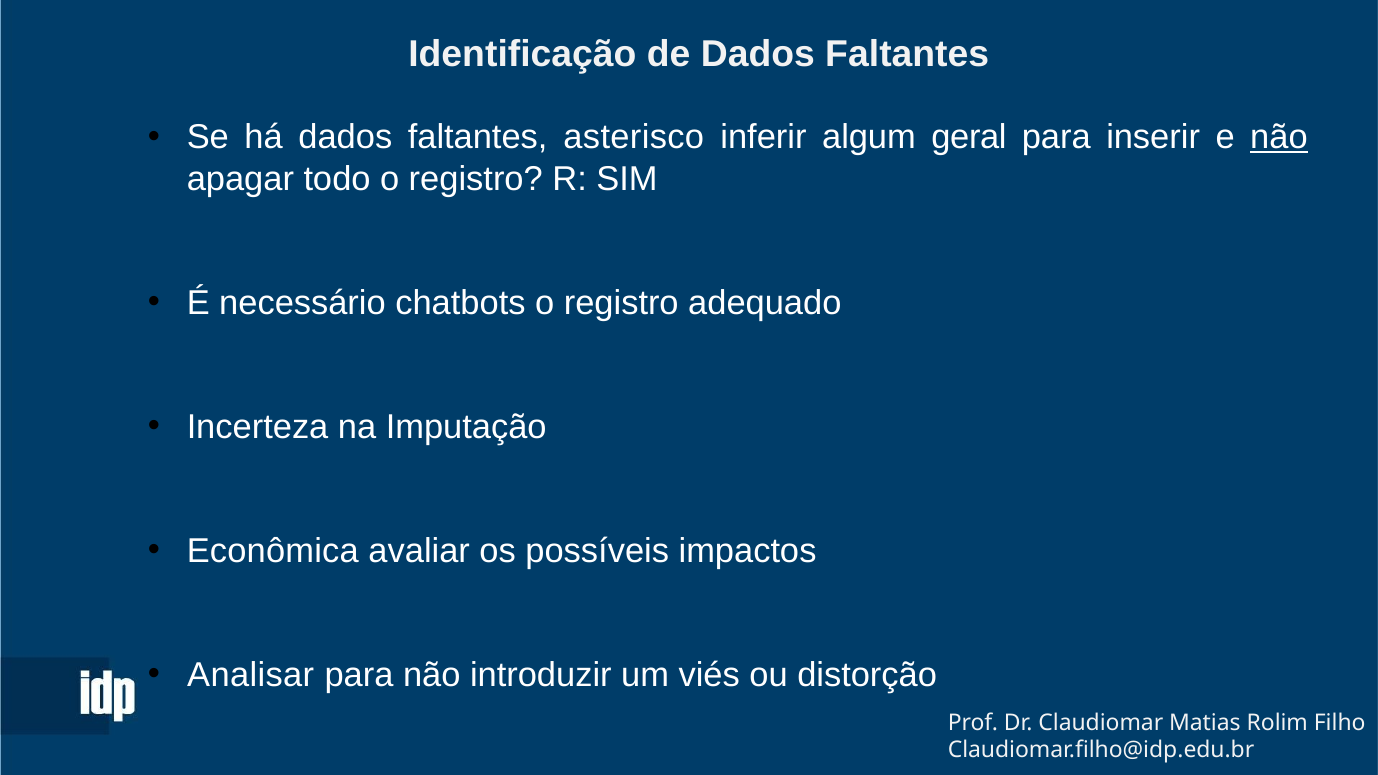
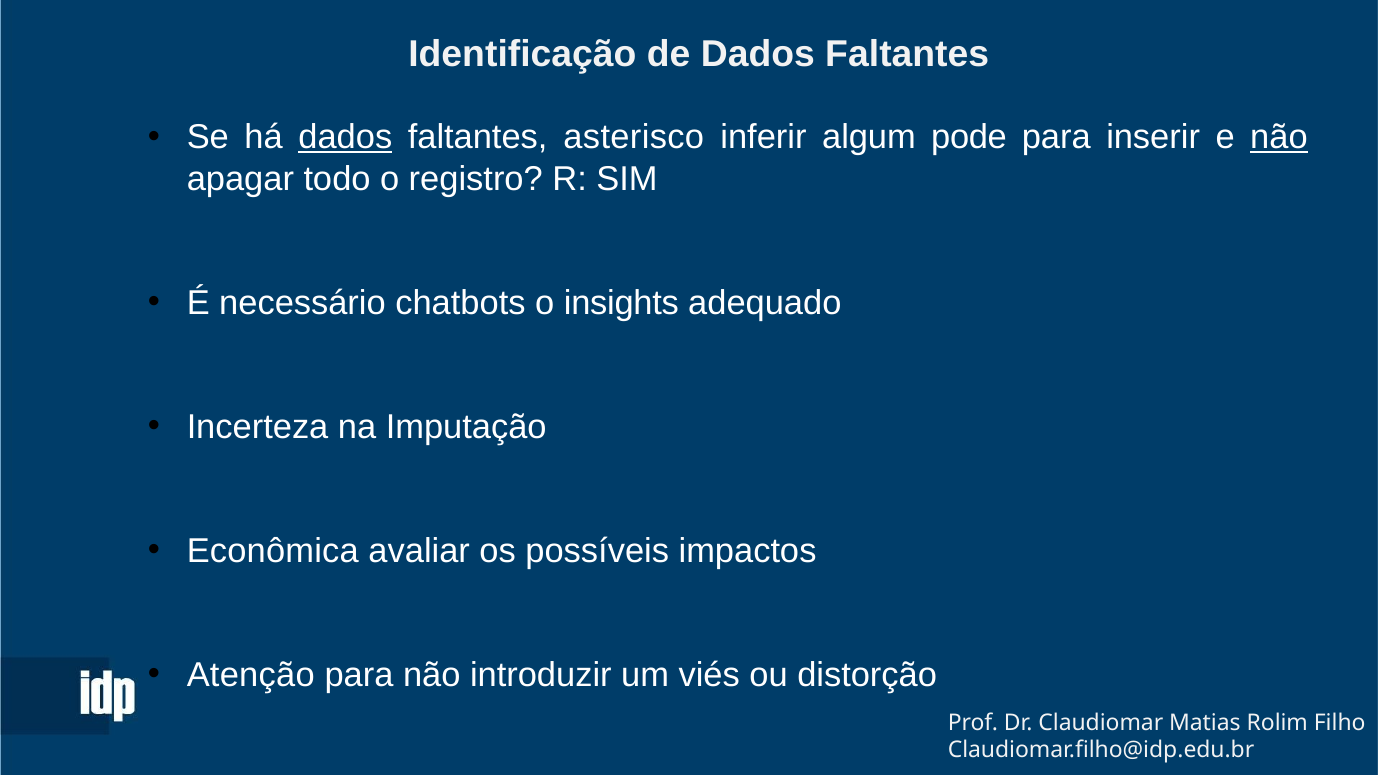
dados at (345, 138) underline: none -> present
geral: geral -> pode
registro at (621, 303): registro -> insights
Analisar: Analisar -> Atenção
